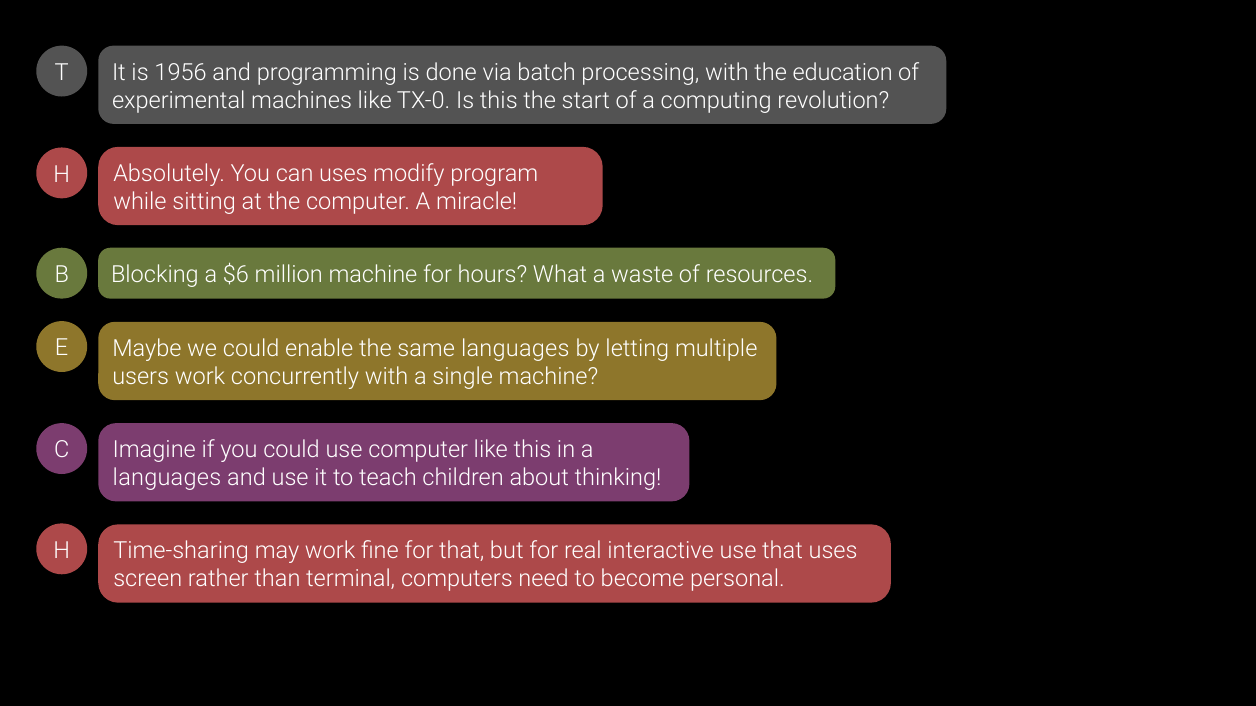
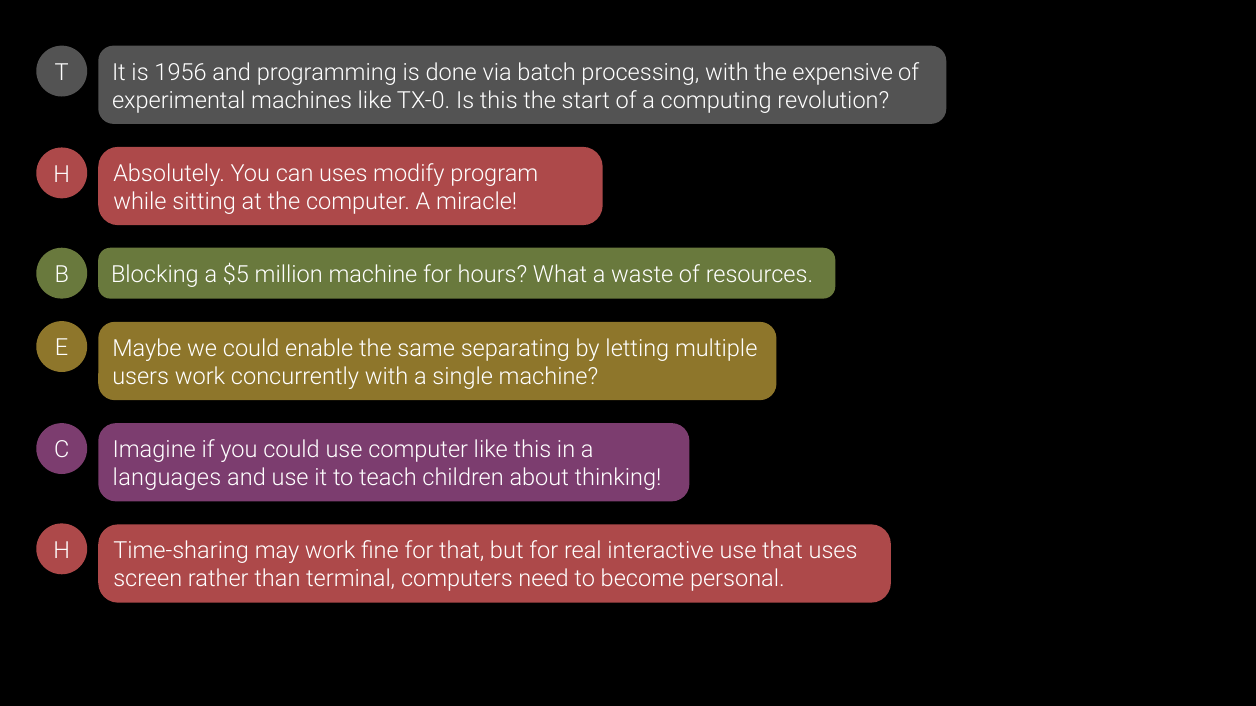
education: education -> expensive
$6: $6 -> $5
same languages: languages -> separating
